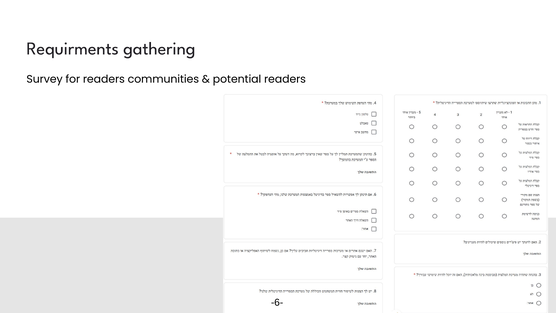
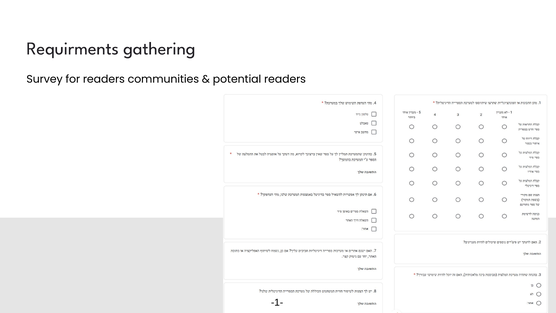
-6-: -6- -> -1-
